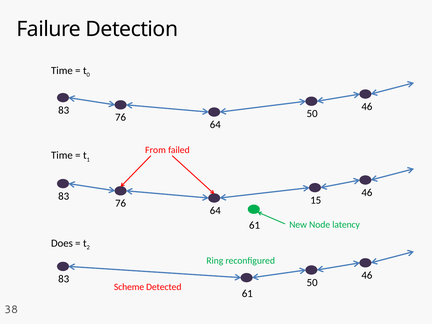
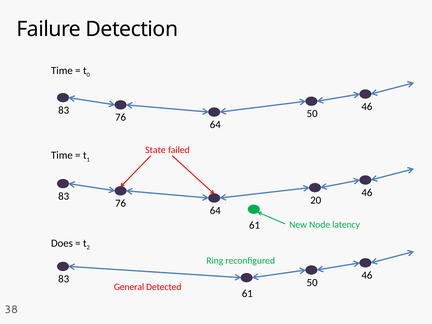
From: From -> State
15: 15 -> 20
Scheme: Scheme -> General
